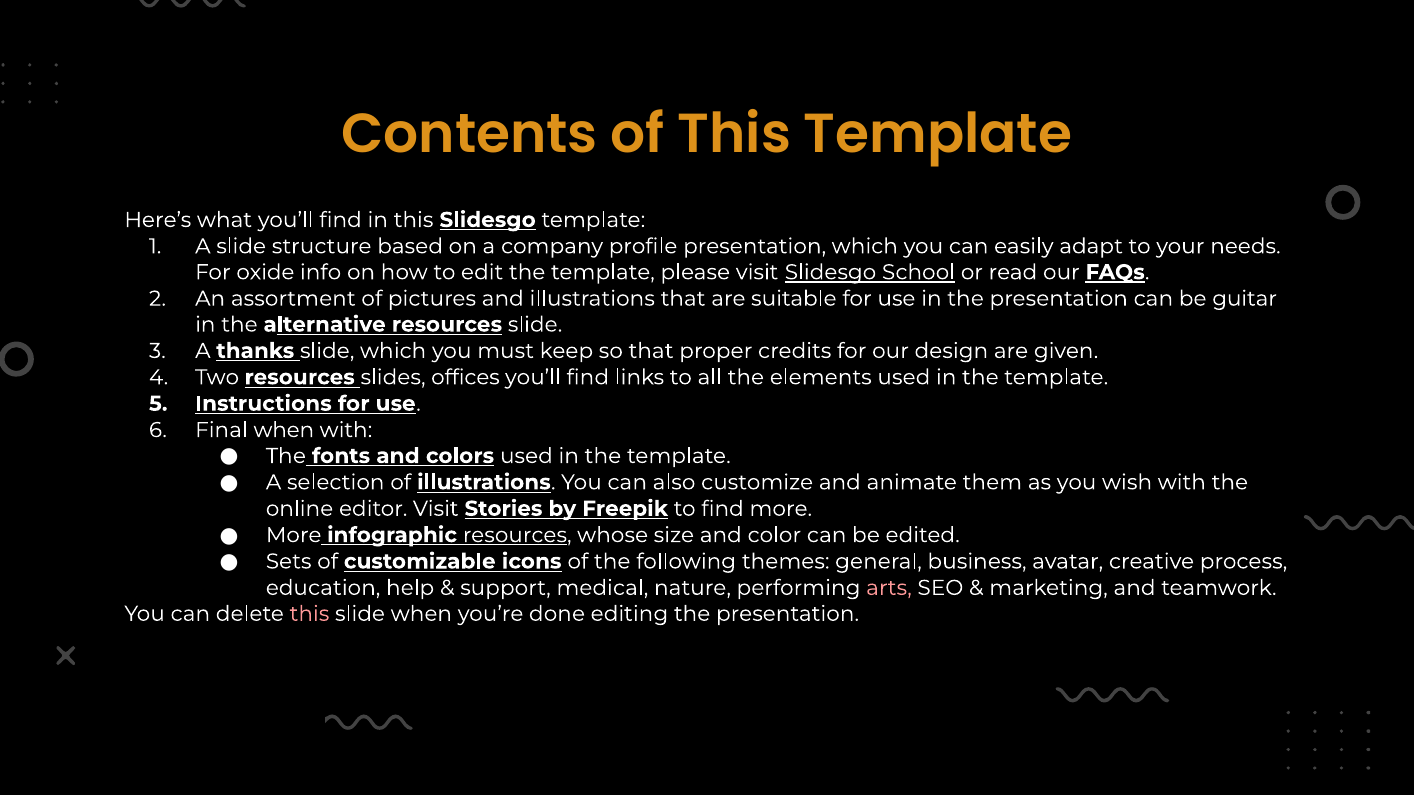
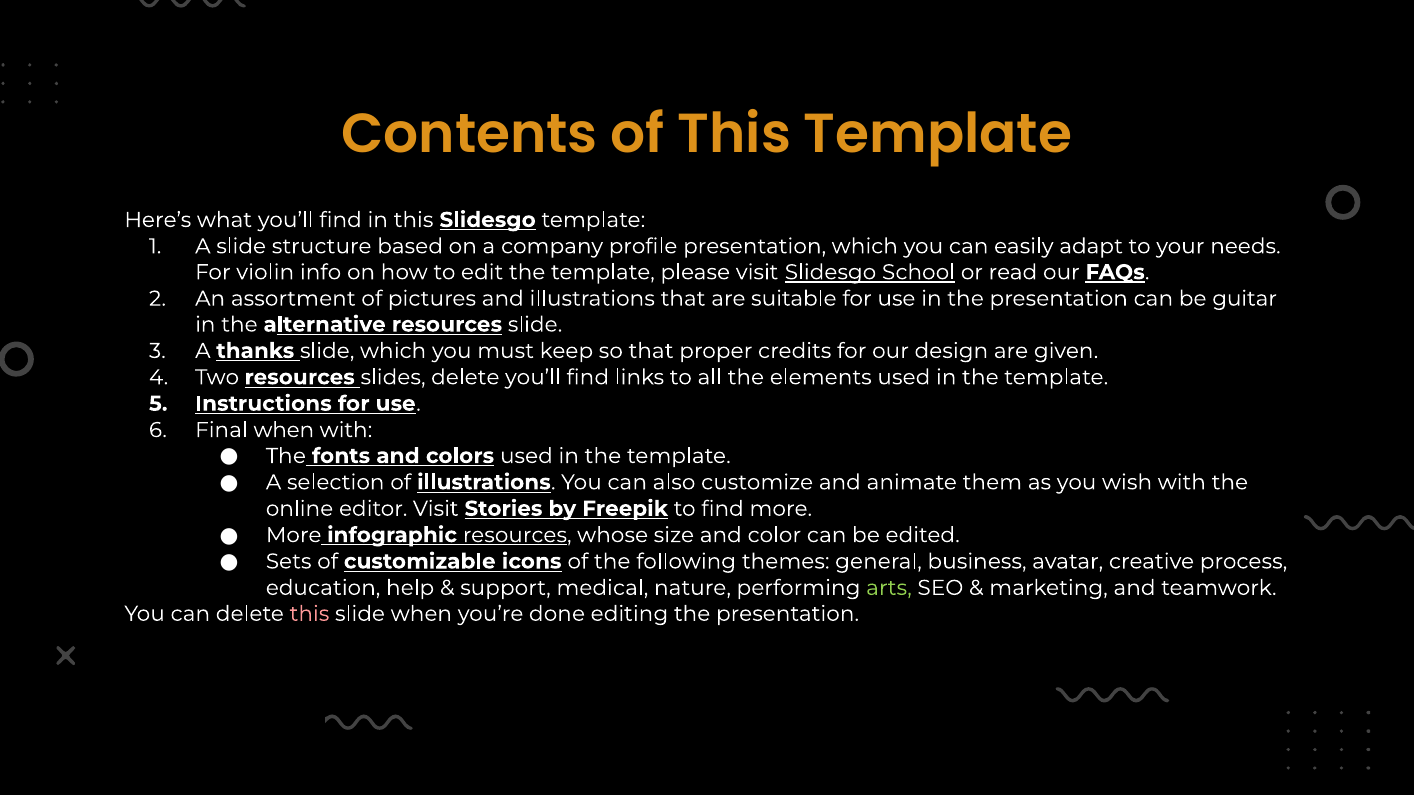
oxide: oxide -> violin
slides offices: offices -> delete
arts colour: pink -> light green
